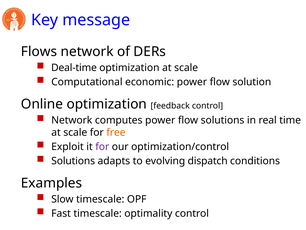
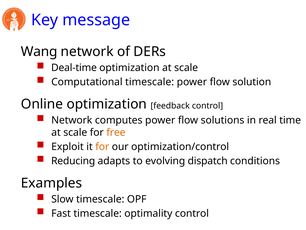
Flows: Flows -> Wang
Computational economic: economic -> timescale
for at (102, 146) colour: purple -> orange
Solutions at (73, 161): Solutions -> Reducing
